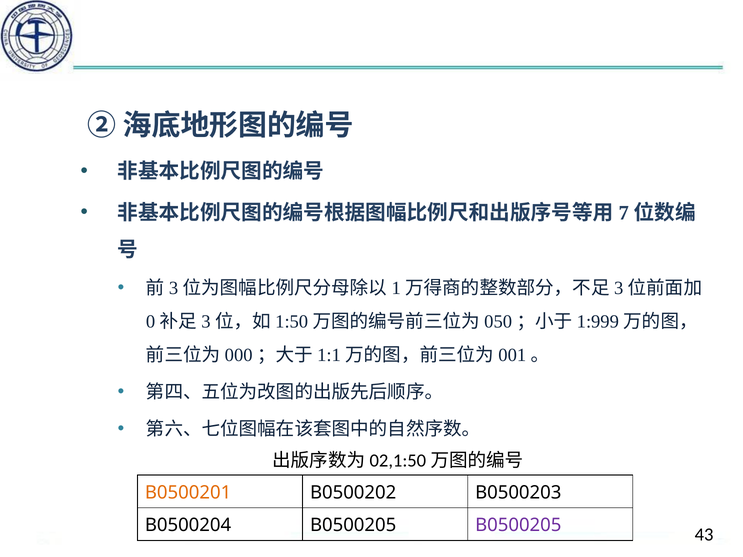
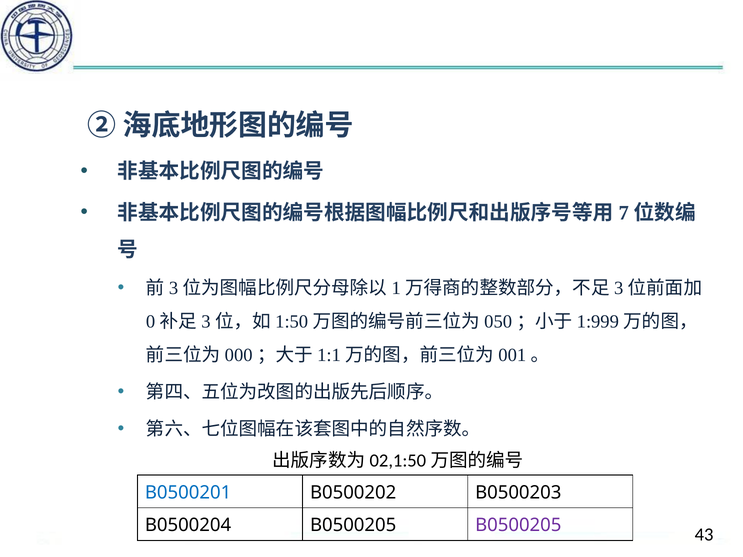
B0500201 colour: orange -> blue
